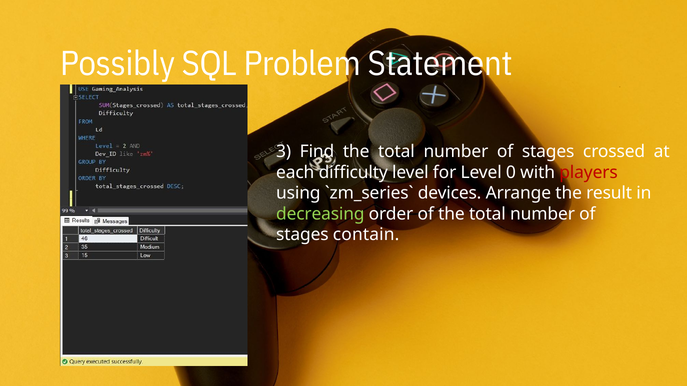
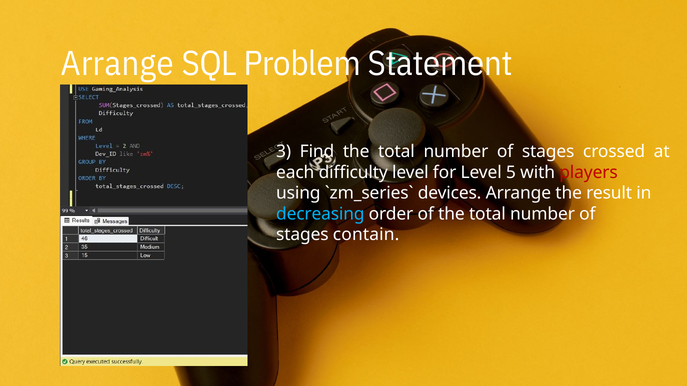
Possibly at (118, 64): Possibly -> Arrange
0: 0 -> 5
decreasing colour: light green -> light blue
